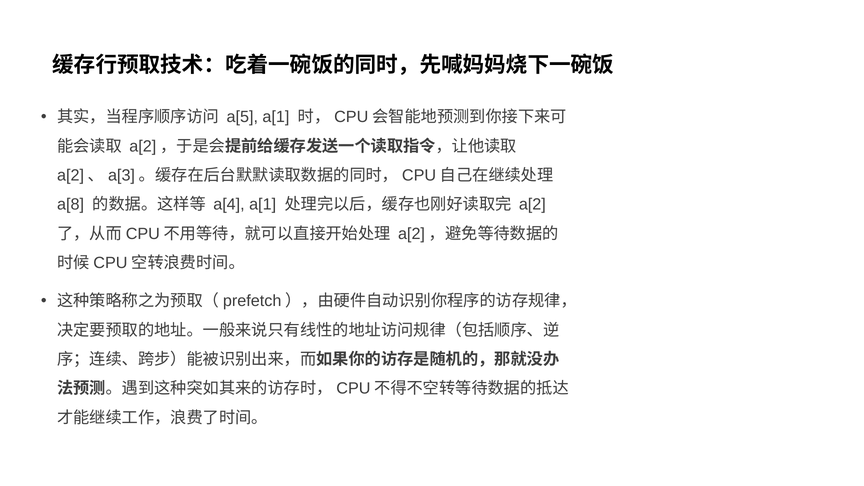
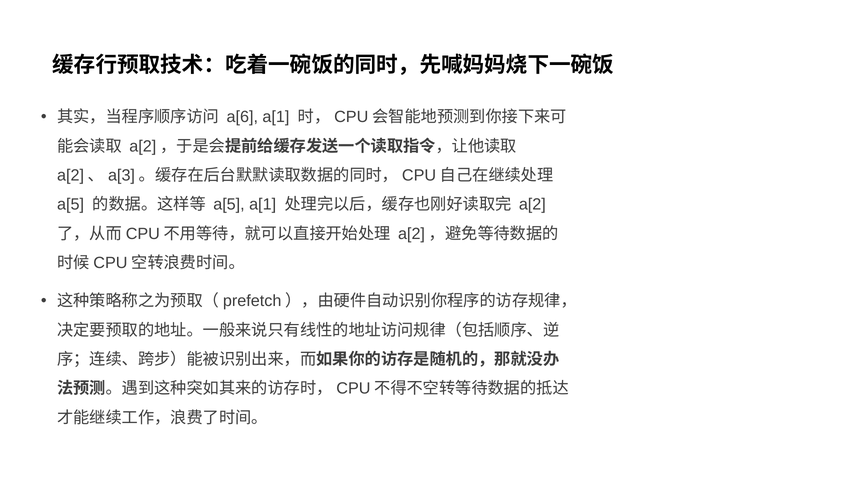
a[5: a[5 -> a[6
a[8 at (71, 205): a[8 -> a[5
a[4 at (229, 205): a[4 -> a[5
